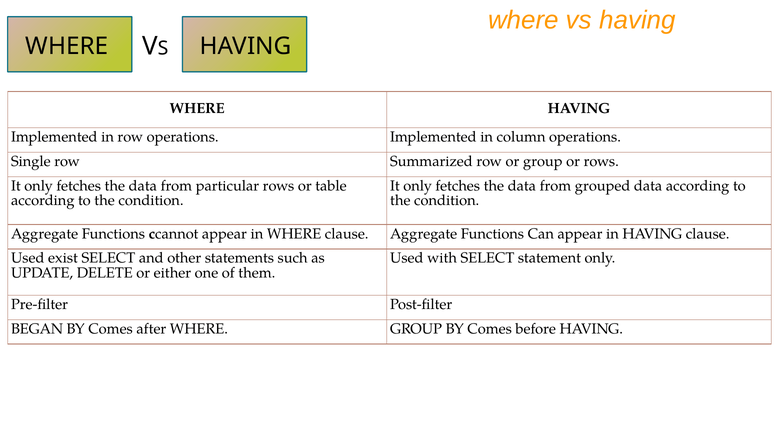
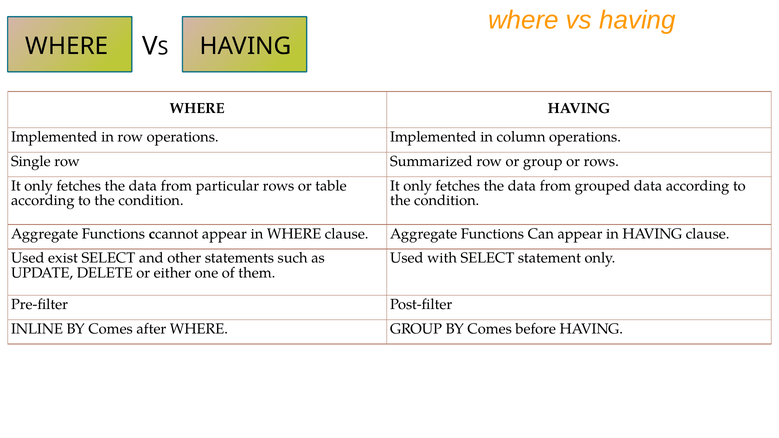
BEGAN: BEGAN -> INLINE
